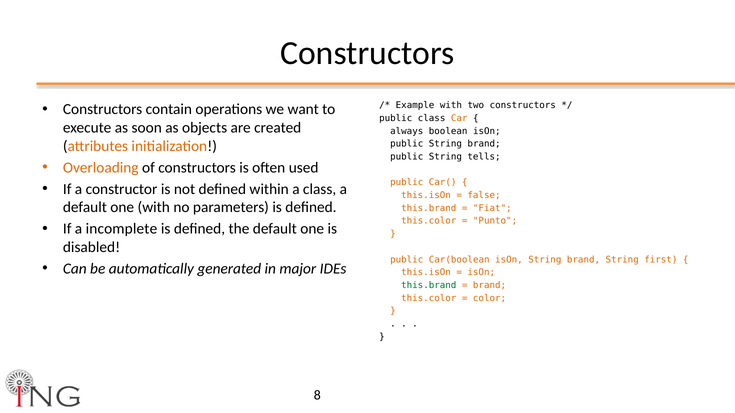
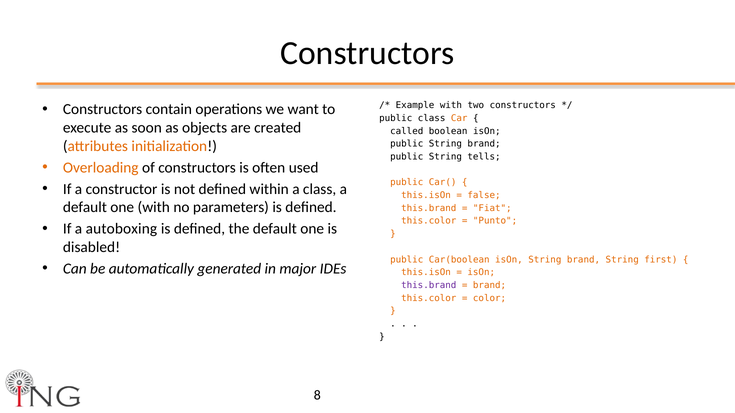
always: always -> called
incomplete: incomplete -> autoboxing
this.brand at (429, 286) colour: green -> purple
